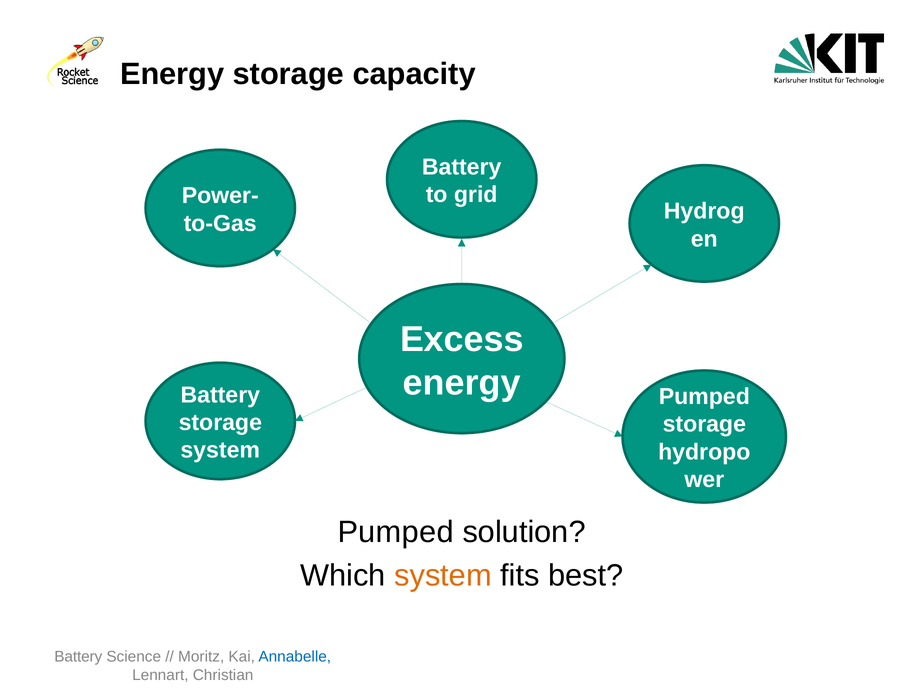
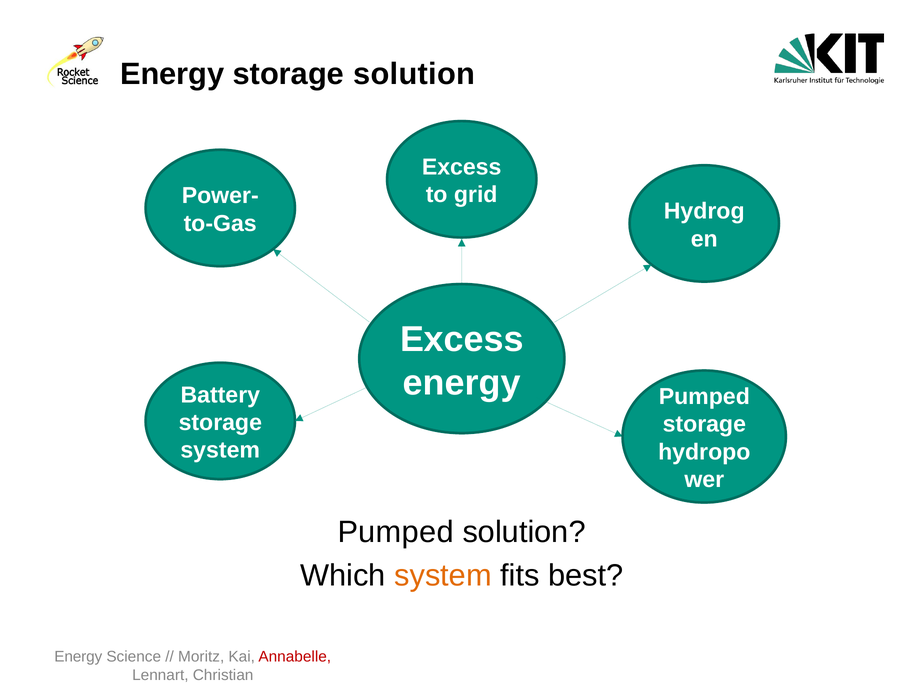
storage capacity: capacity -> solution
Battery at (462, 167): Battery -> Excess
Battery at (78, 657): Battery -> Energy
Annabelle colour: blue -> red
